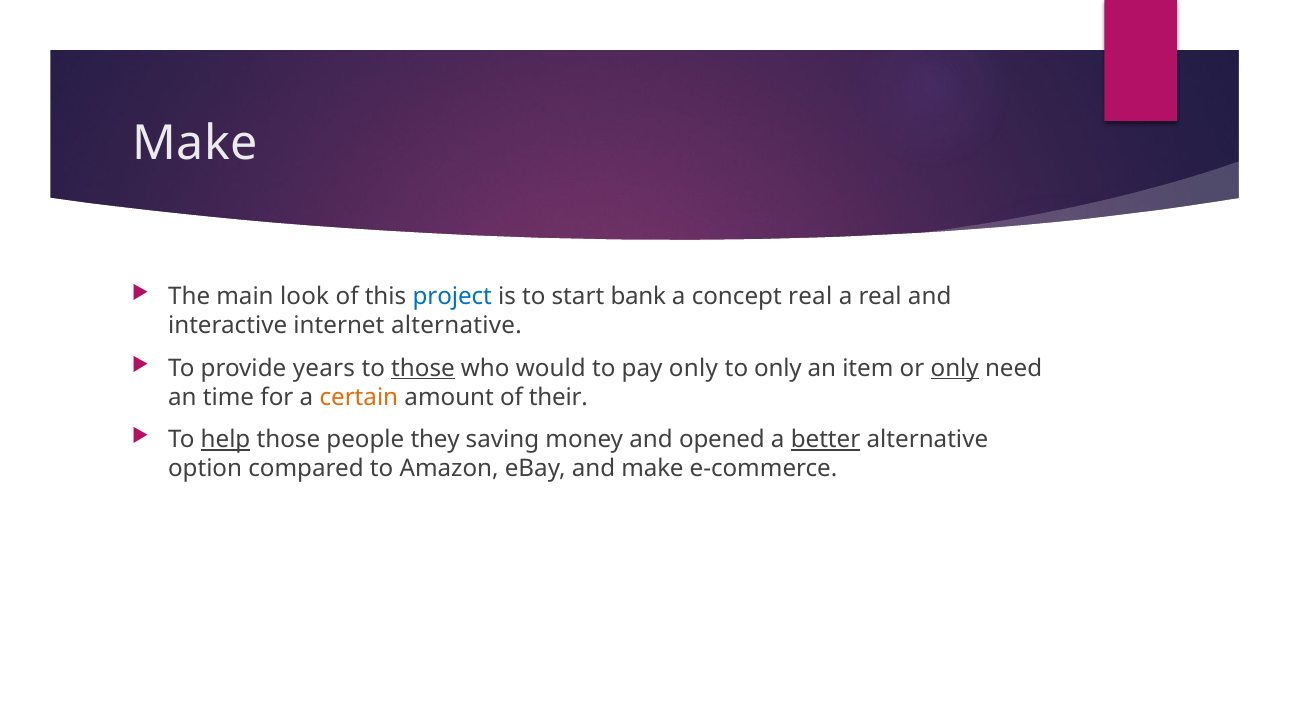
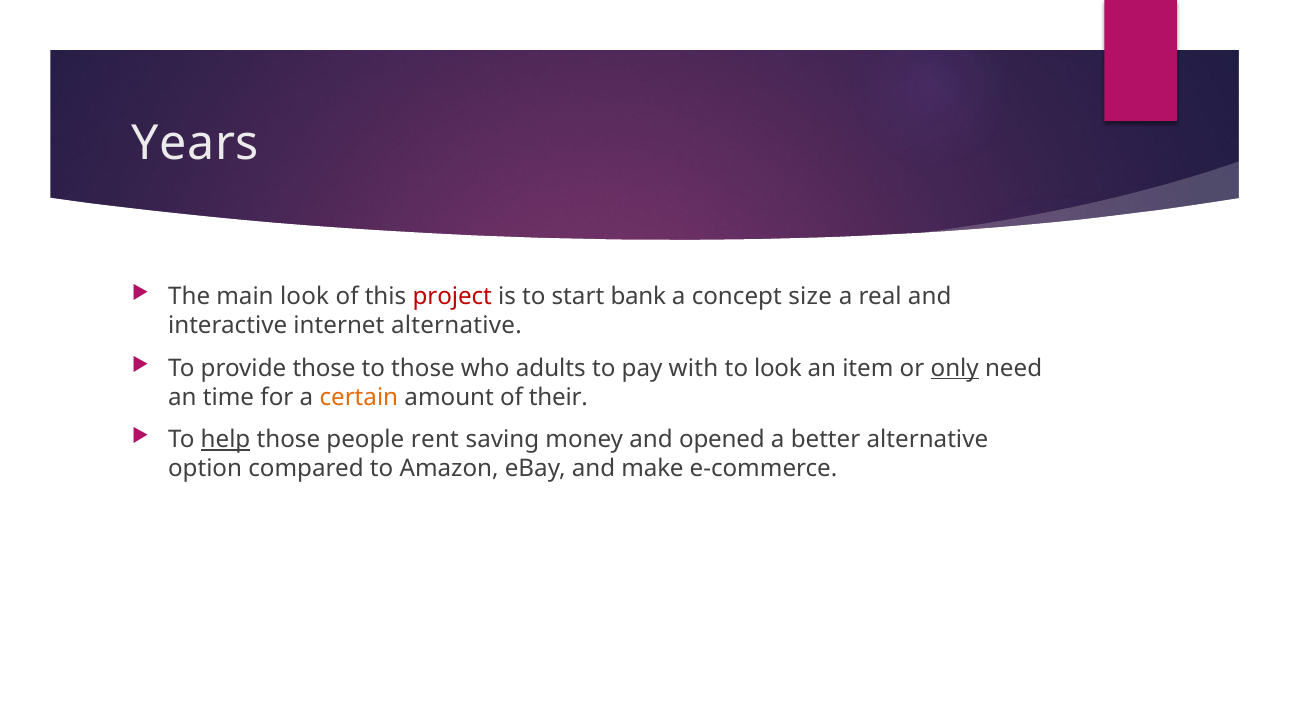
Make at (195, 144): Make -> Years
project colour: blue -> red
concept real: real -> size
provide years: years -> those
those at (423, 368) underline: present -> none
would: would -> adults
pay only: only -> with
to only: only -> look
they: they -> rent
better underline: present -> none
